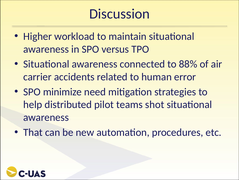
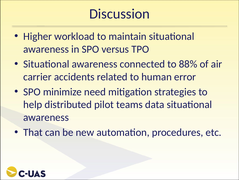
shot: shot -> data
